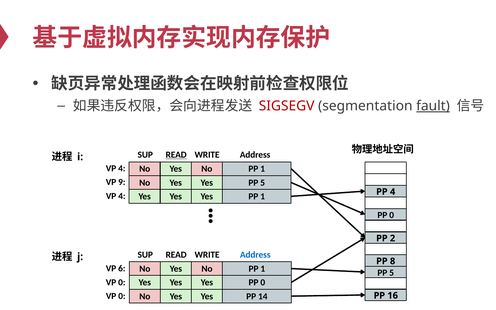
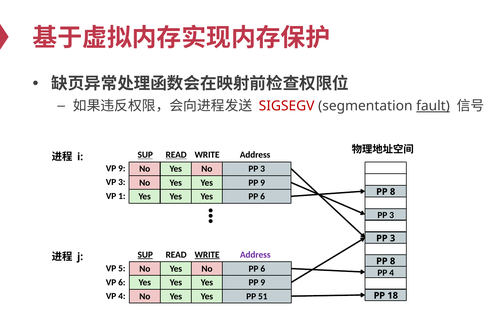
SUP at (145, 155) underline: none -> present
4 at (122, 168): 4 -> 9
1 at (263, 169): 1 -> 3
VP 9: 9 -> 3
5 at (263, 183): 5 -> 9
4 at (393, 192): 4 -> 8
4 at (122, 196): 4 -> 1
1 at (263, 197): 1 -> 6
0 at (392, 215): 0 -> 3
2 at (393, 238): 2 -> 3
SUP at (145, 255) underline: none -> present
WRITE at (207, 255) underline: none -> present
Address at (255, 255) colour: blue -> purple
6: 6 -> 5
1 at (263, 269): 1 -> 6
5 at (392, 273): 5 -> 4
0 at (122, 282): 0 -> 6
0 at (263, 283): 0 -> 9
0 at (122, 296): 0 -> 4
14: 14 -> 51
16: 16 -> 18
